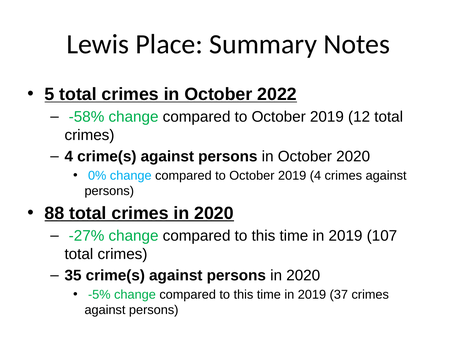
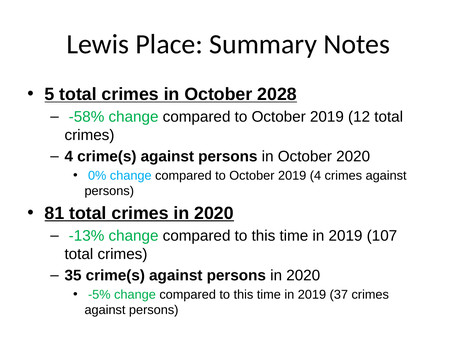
2022: 2022 -> 2028
88: 88 -> 81
-27%: -27% -> -13%
